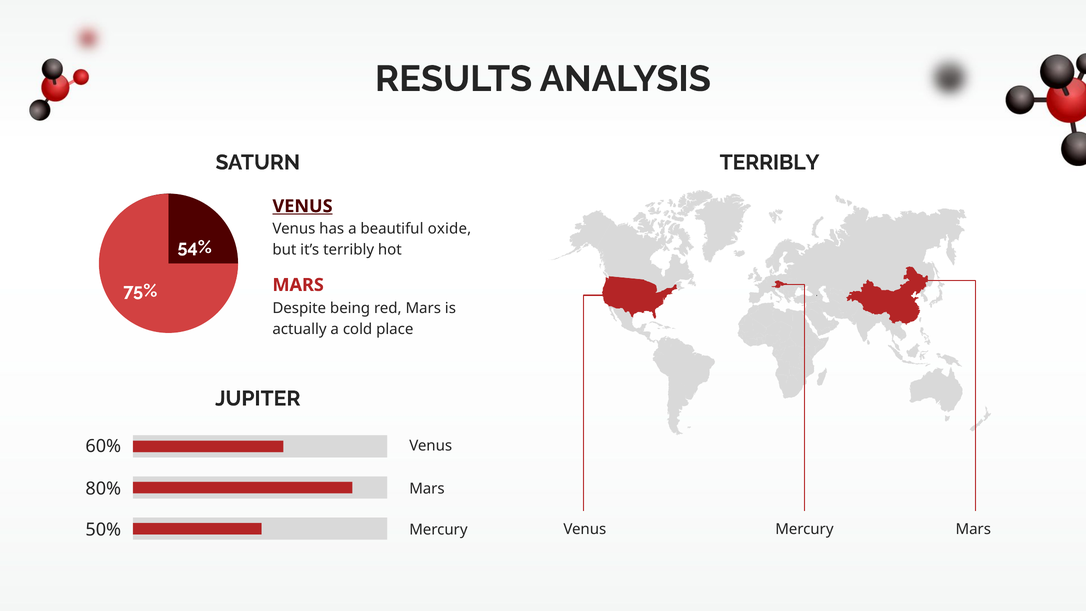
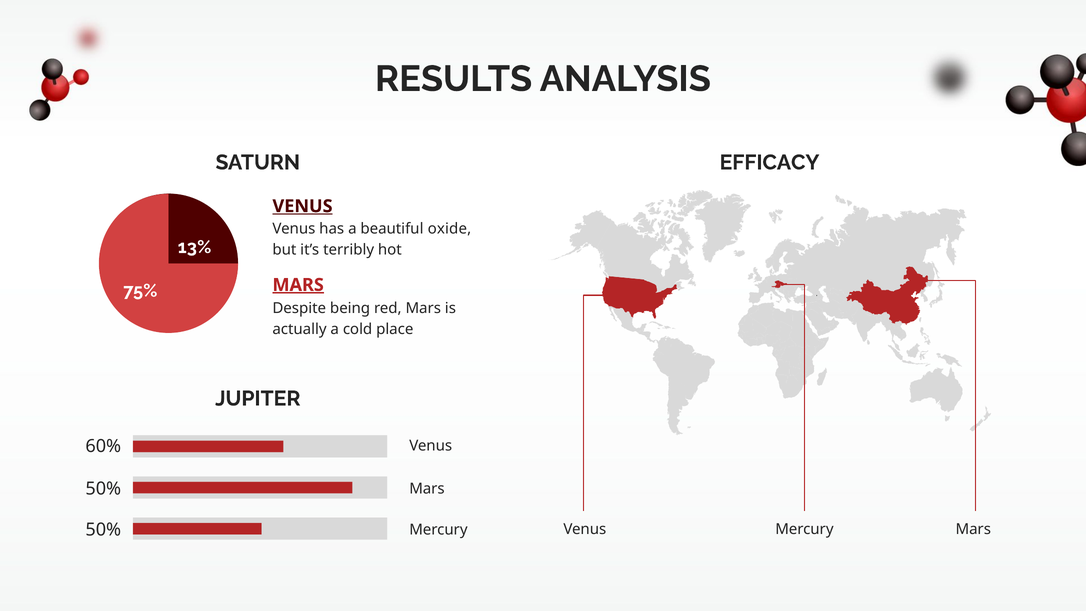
SATURN TERRIBLY: TERRIBLY -> EFFICACY
54%: 54% -> 13%
MARS at (298, 285) underline: none -> present
80% at (103, 489): 80% -> 50%
